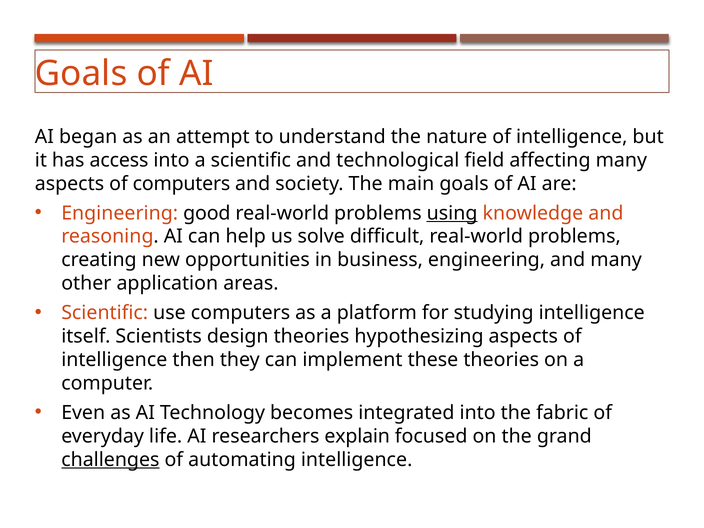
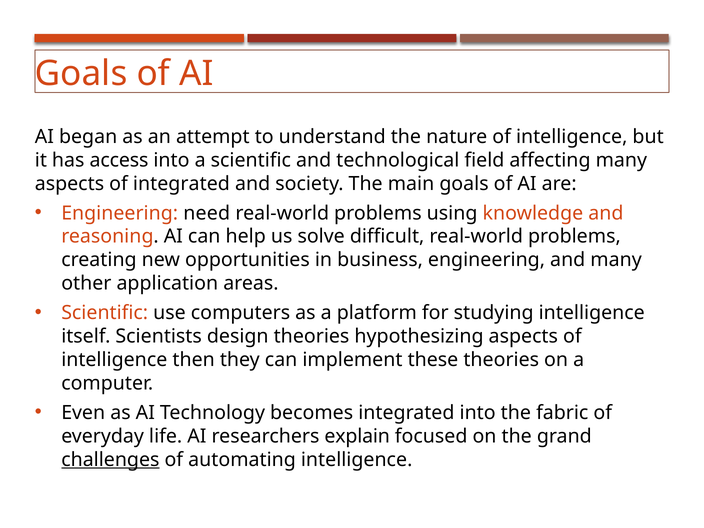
of computers: computers -> integrated
good: good -> need
using underline: present -> none
